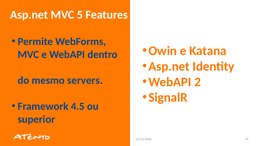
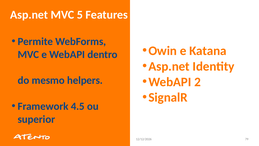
servers: servers -> helpers
